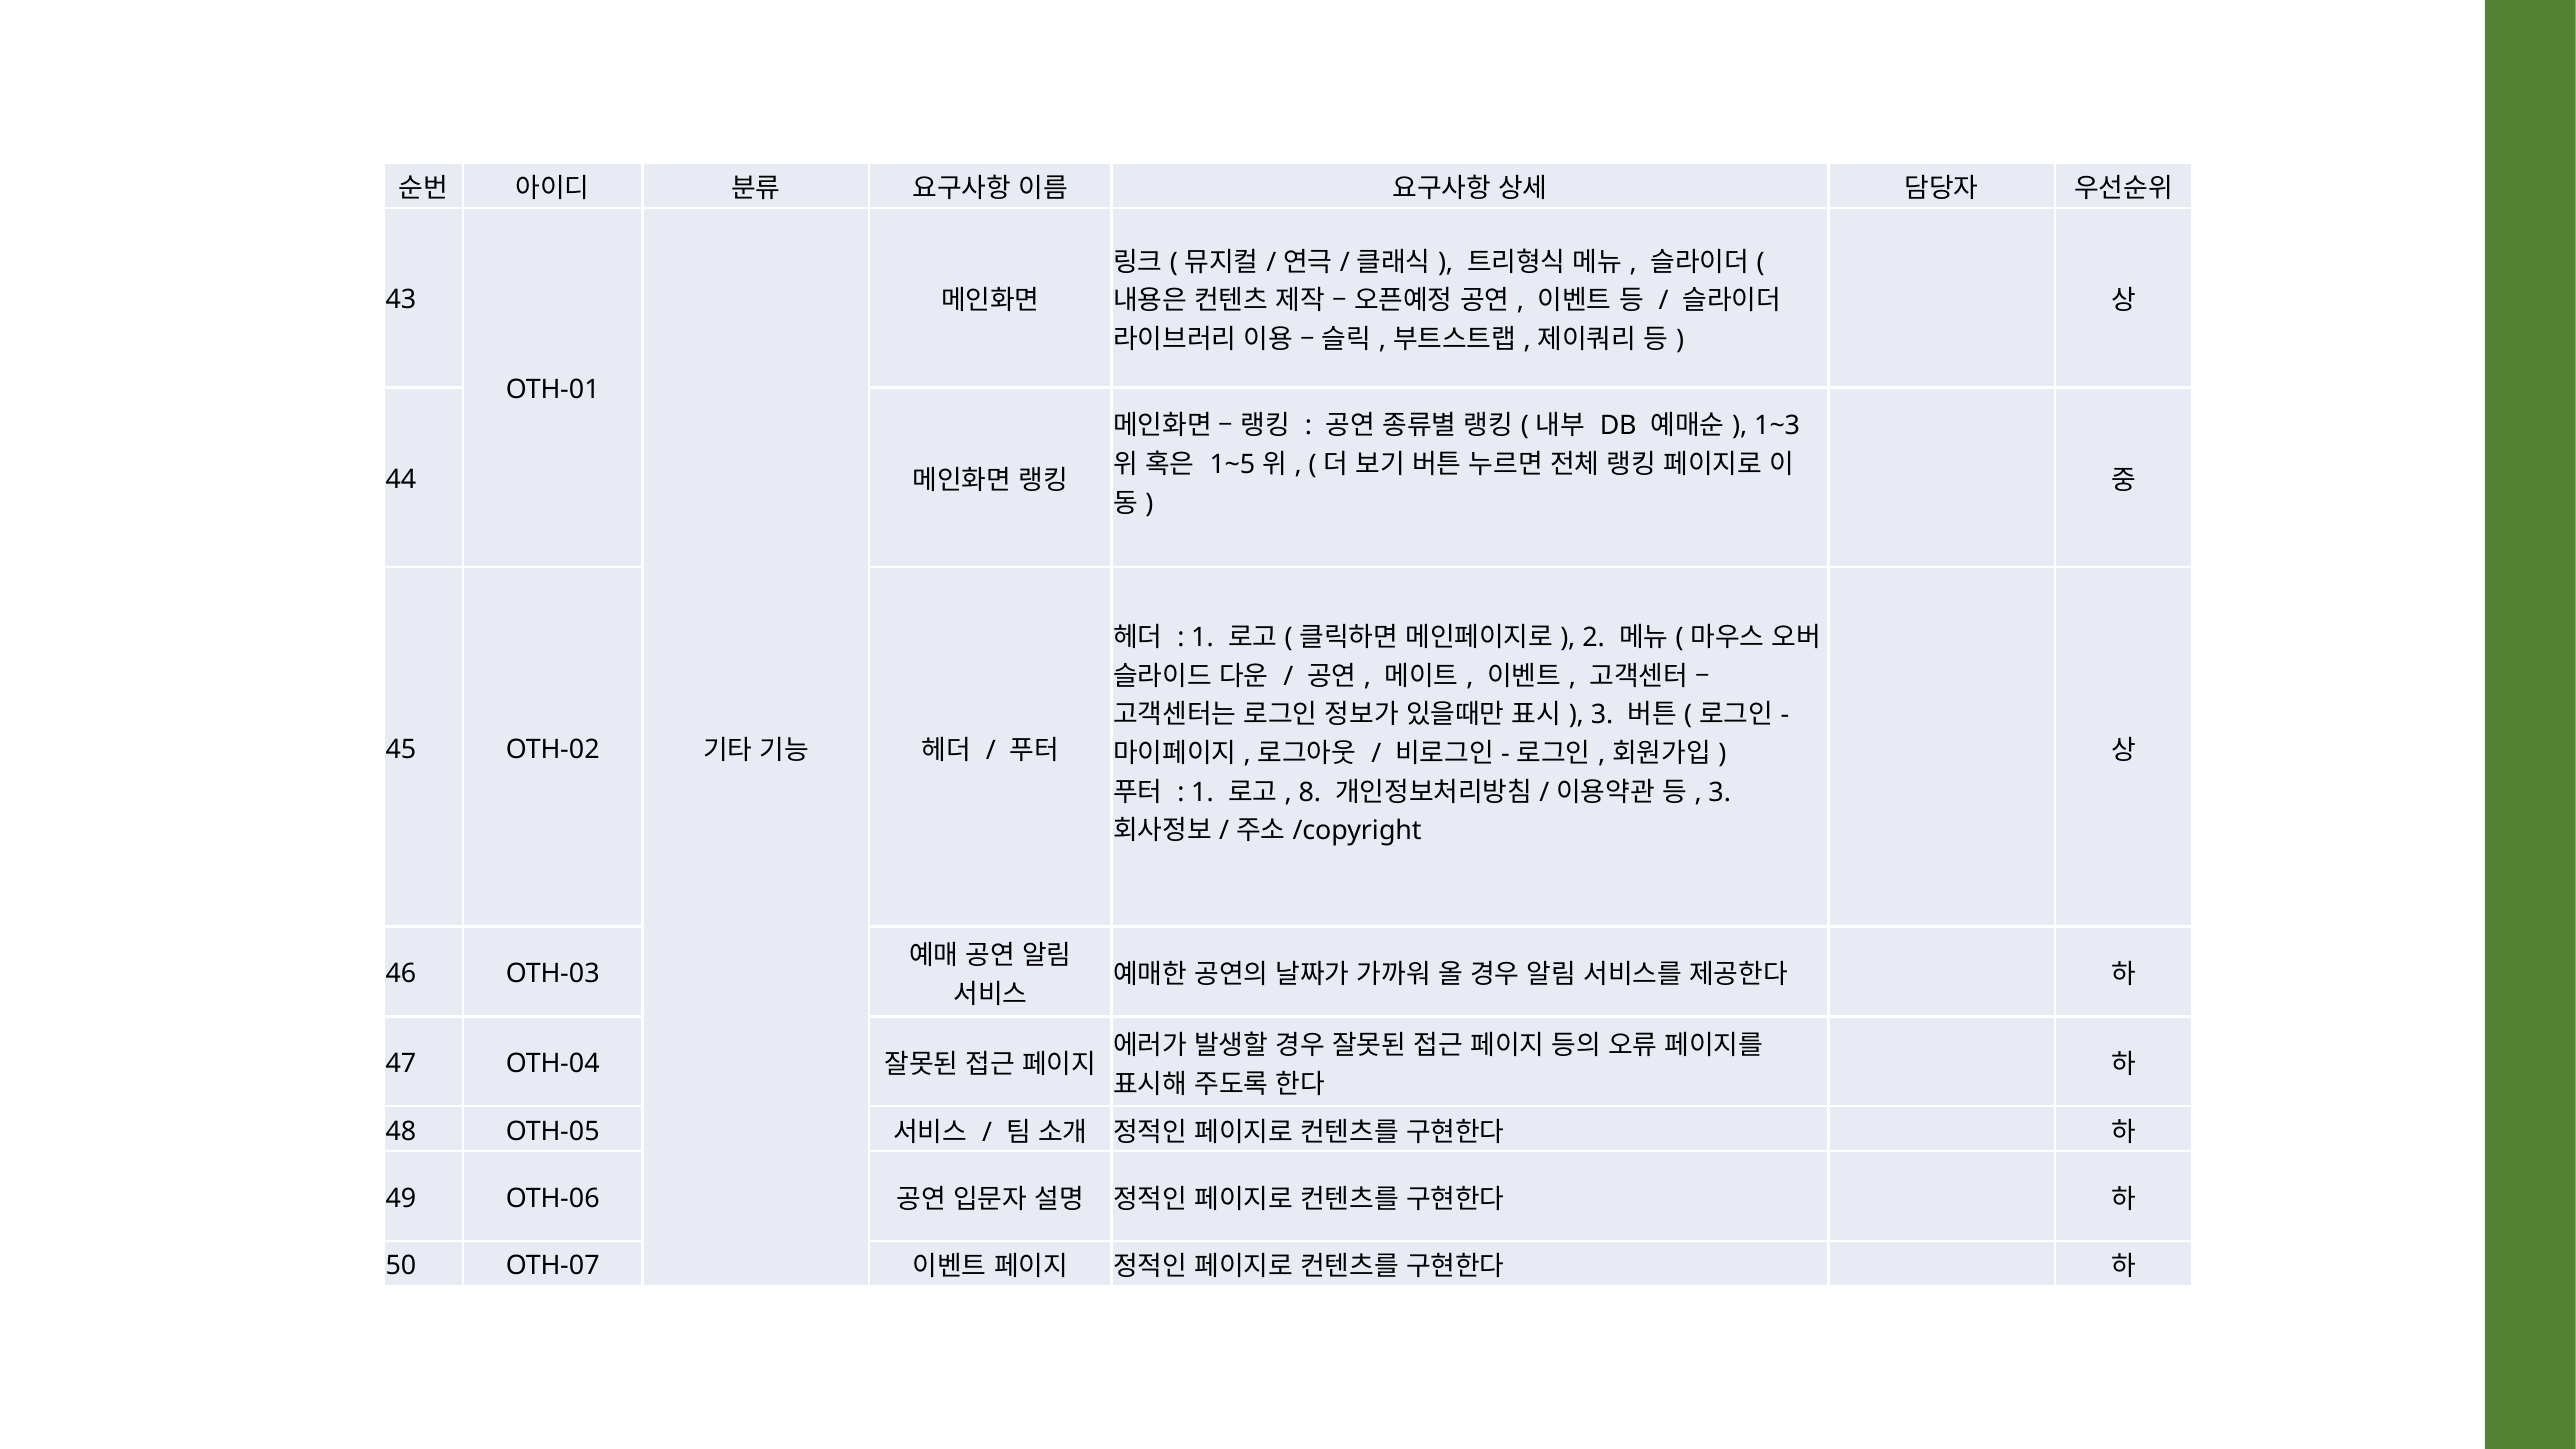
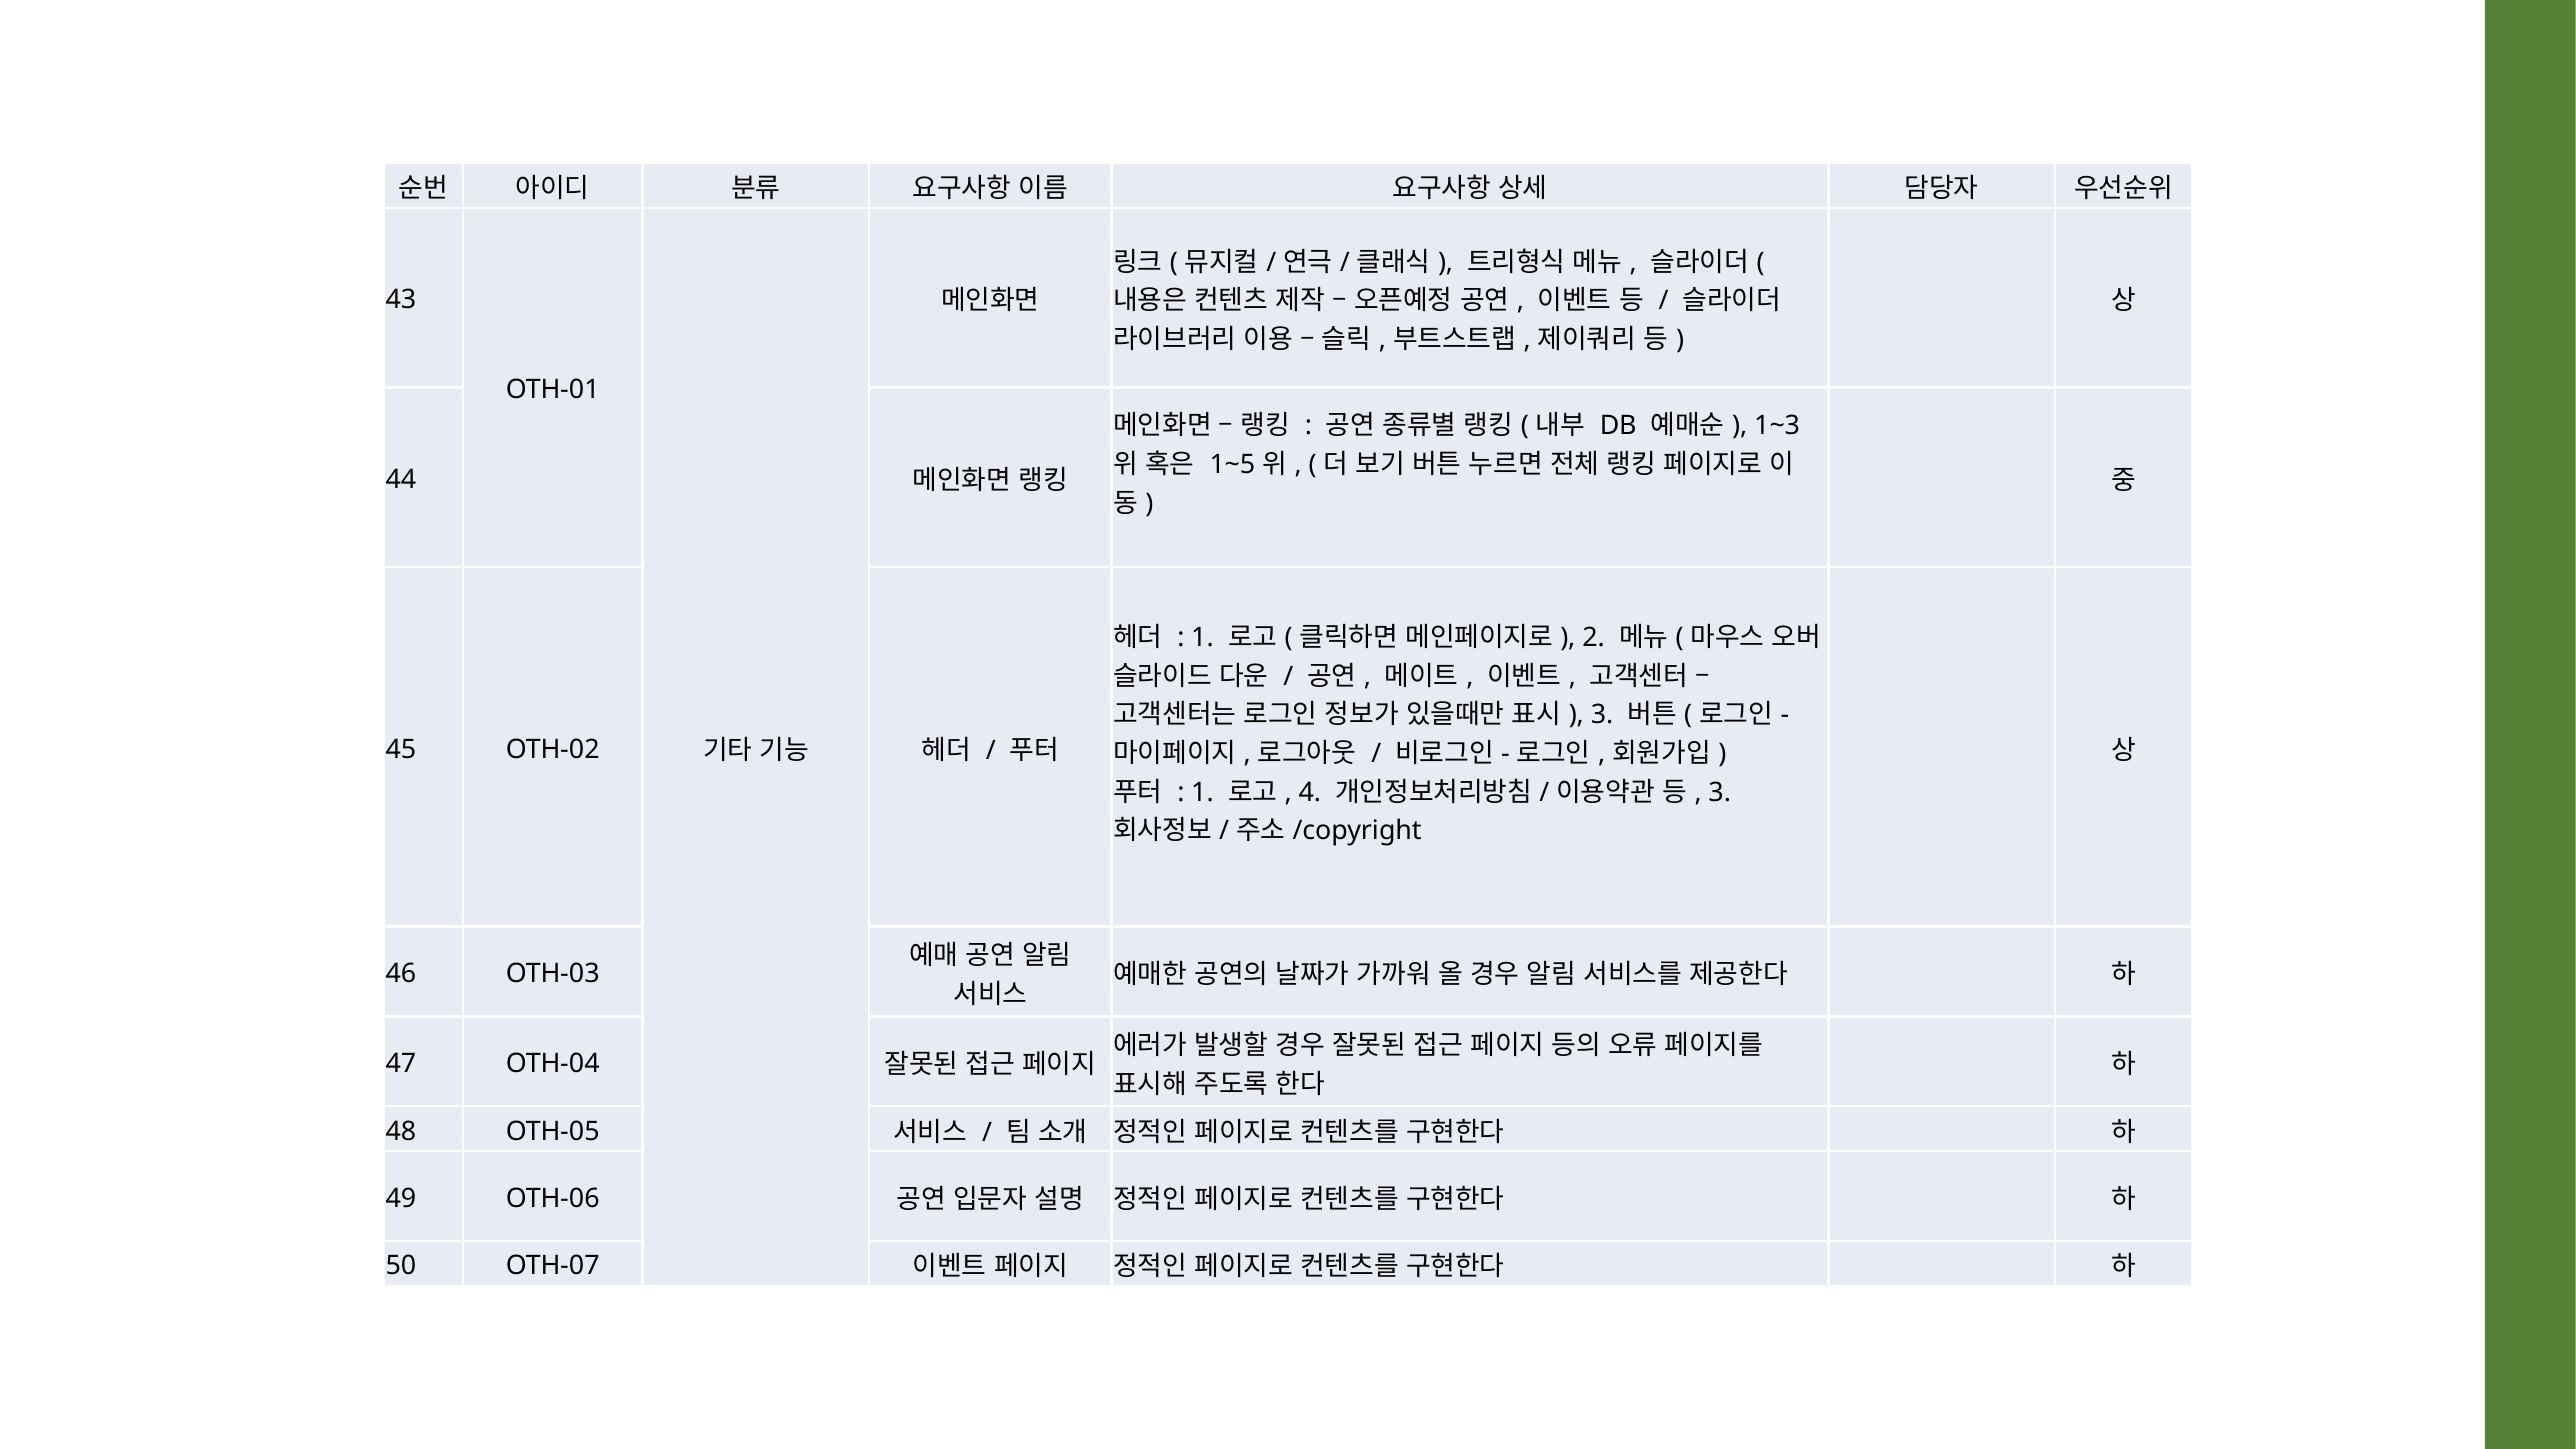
8: 8 -> 4
